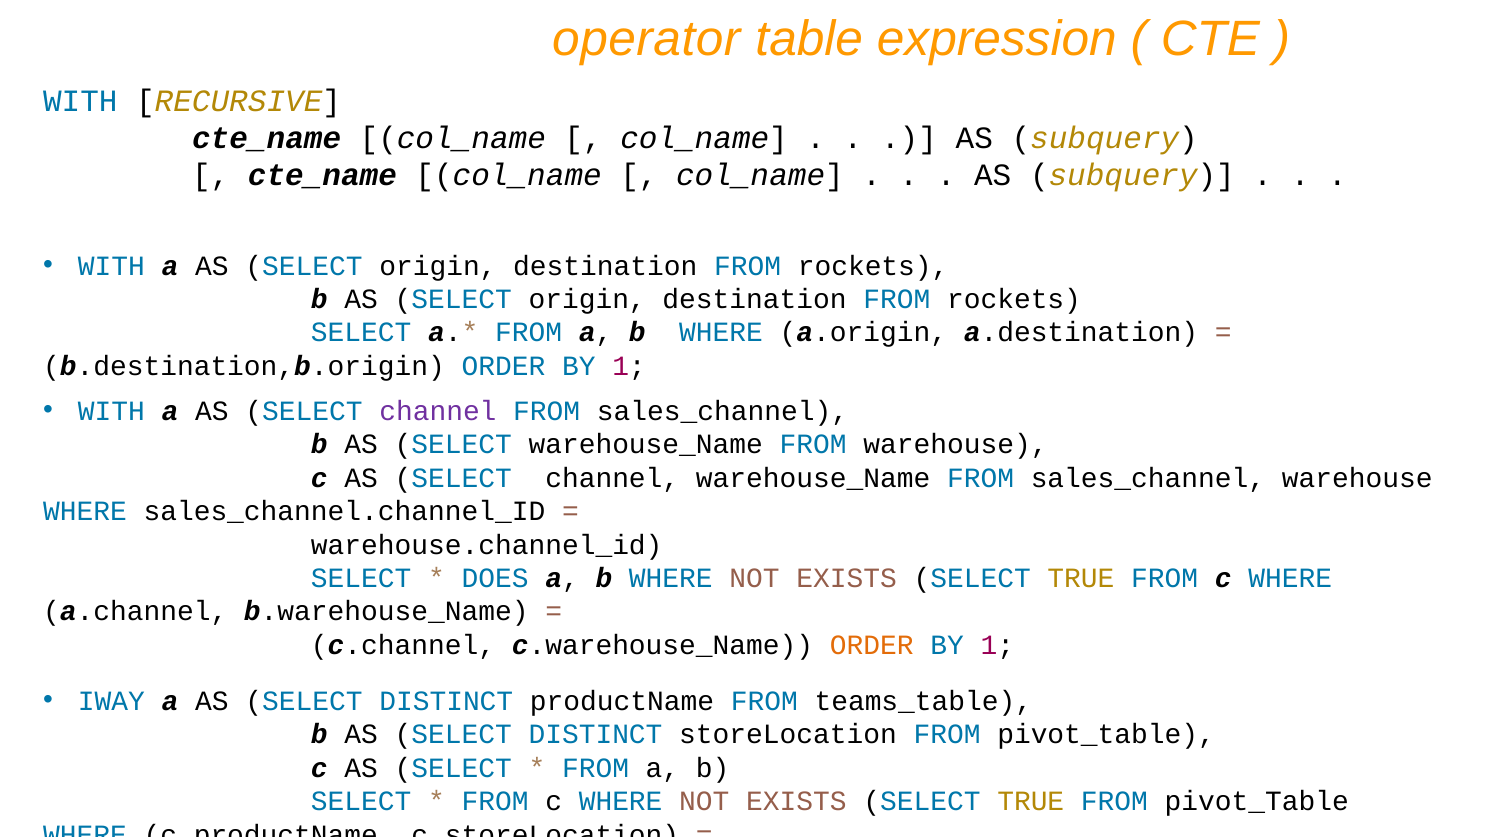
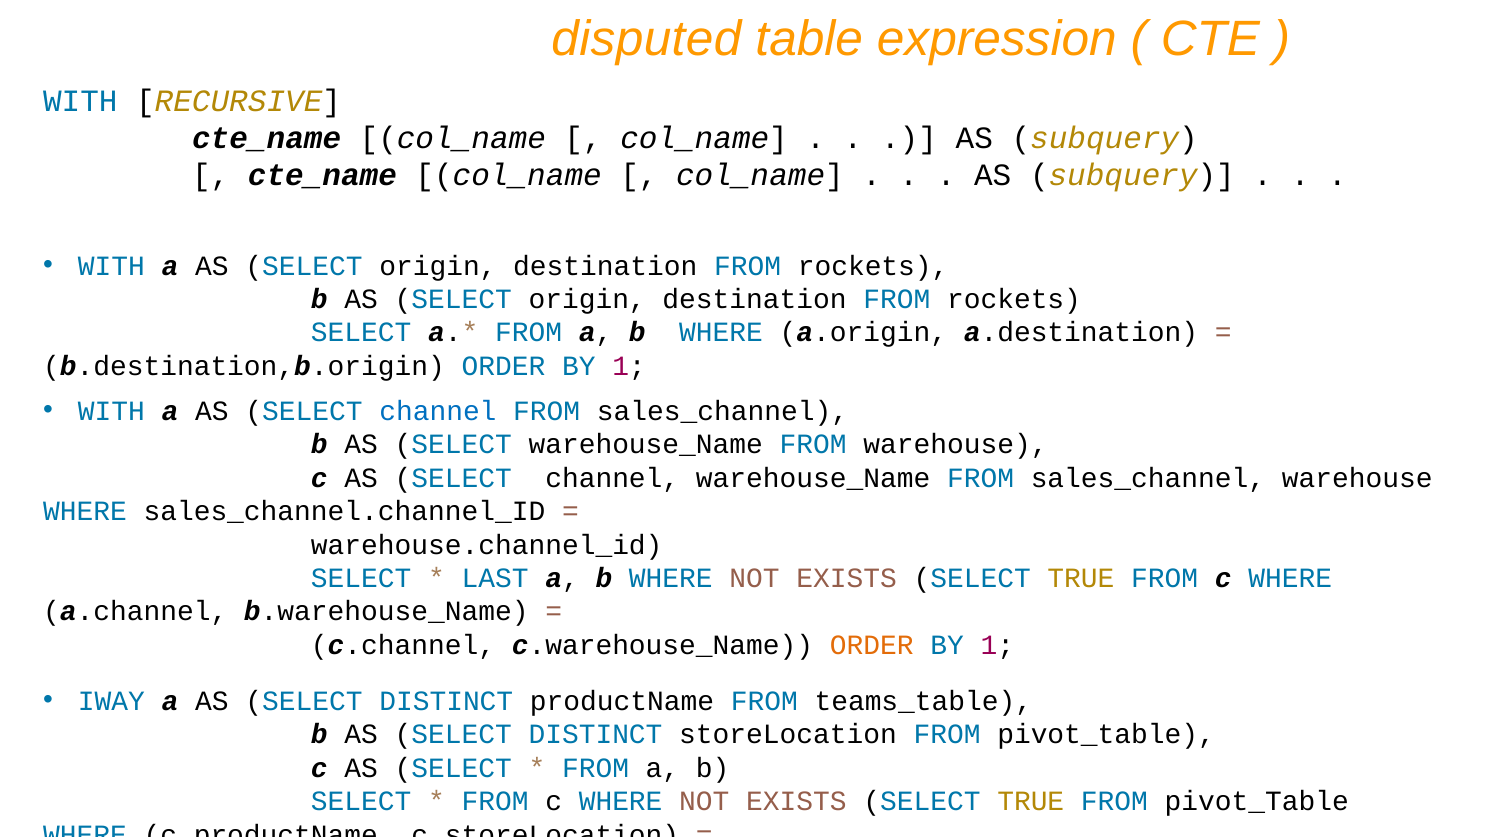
operator: operator -> disputed
channel at (438, 411) colour: purple -> blue
DOES: DOES -> LAST
